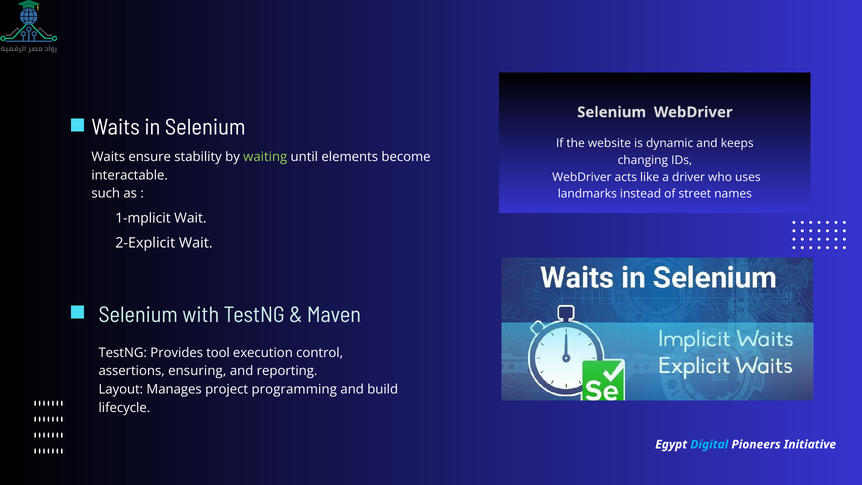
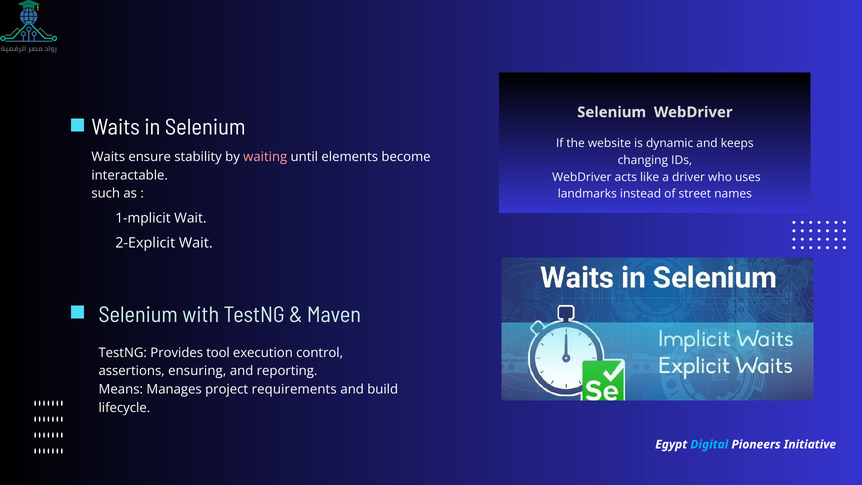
waiting colour: light green -> pink
Layout: Layout -> Means
programming: programming -> requirements
